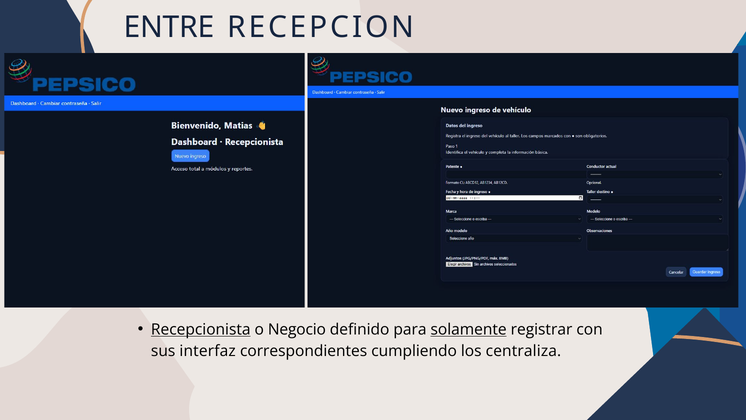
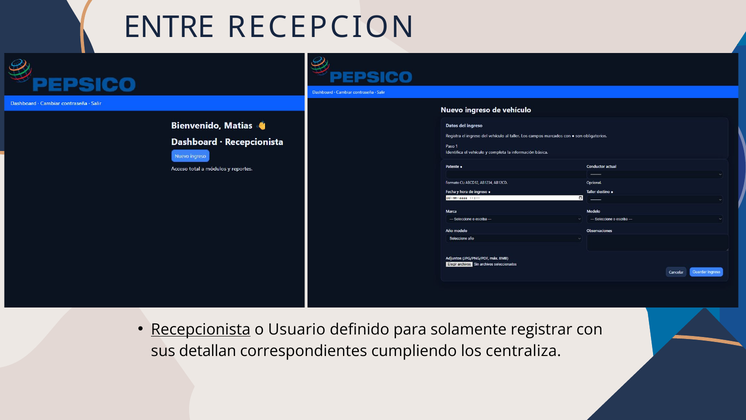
Negocio: Negocio -> Usuario
solamente underline: present -> none
interfaz: interfaz -> detallan
